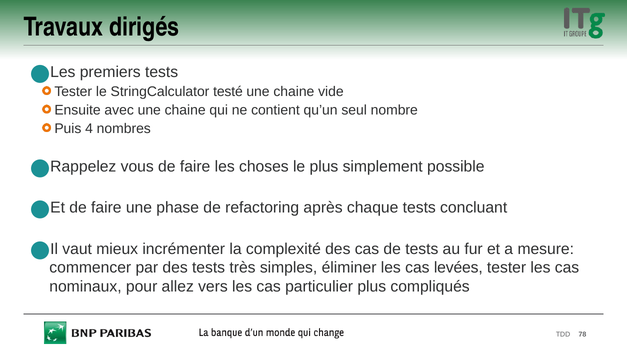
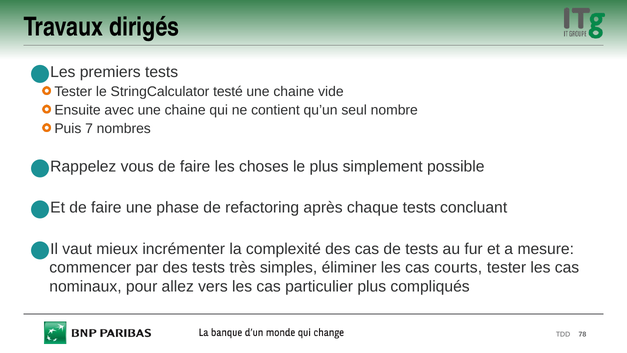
4: 4 -> 7
levées: levées -> courts
